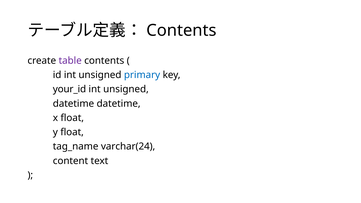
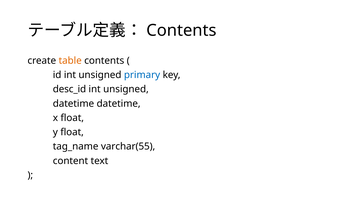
table colour: purple -> orange
your_id: your_id -> desc_id
varchar(24: varchar(24 -> varchar(55
